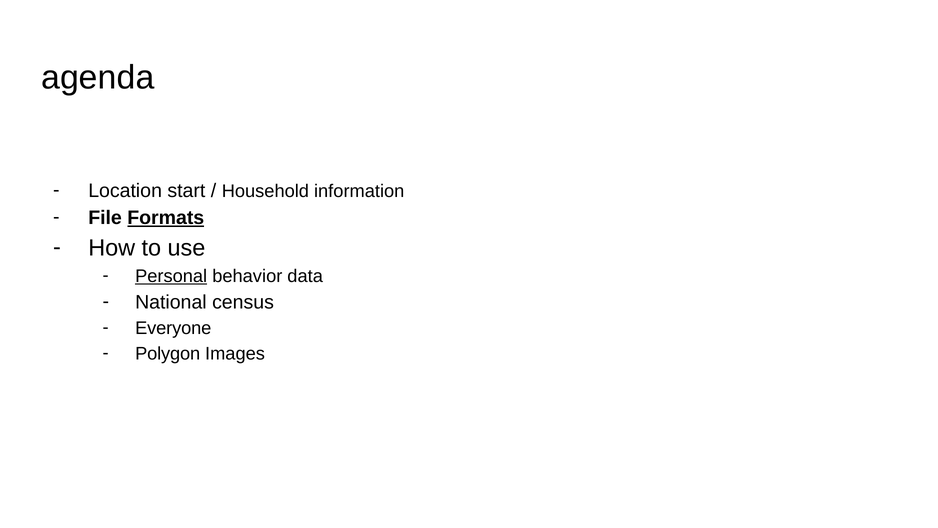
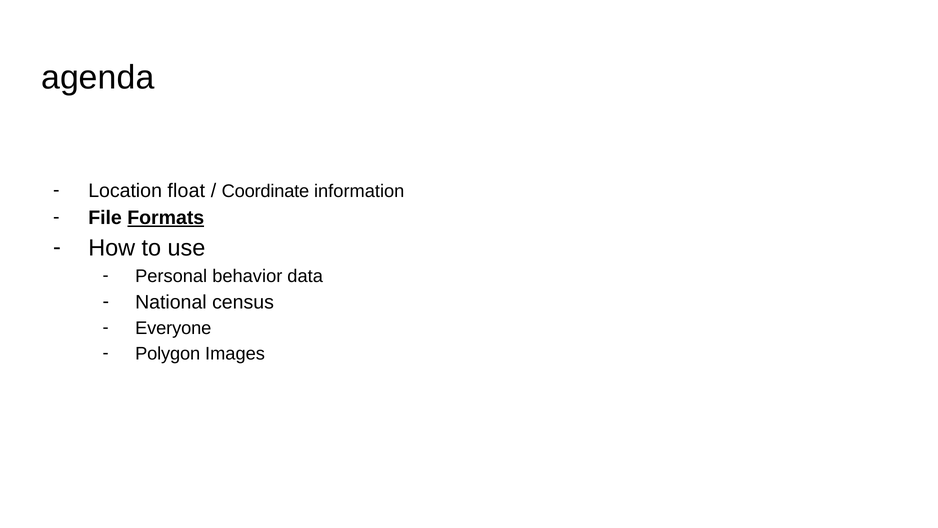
start: start -> float
Household: Household -> Coordinate
Personal underline: present -> none
